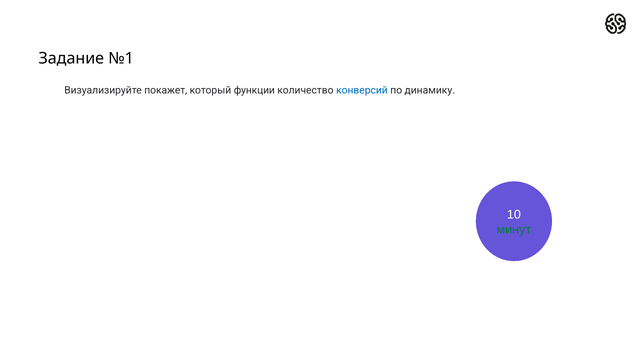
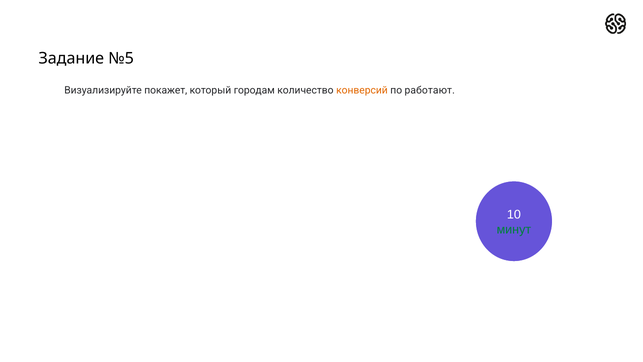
№1: №1 -> №5
функции: функции -> городам
конверсий colour: blue -> orange
динамику: динамику -> работают
